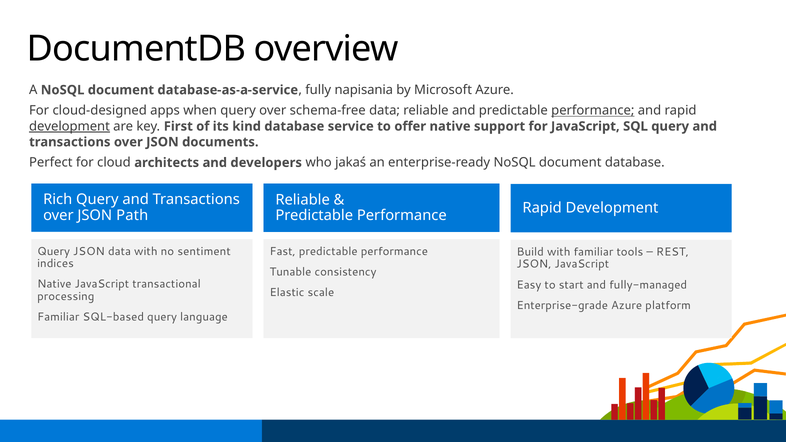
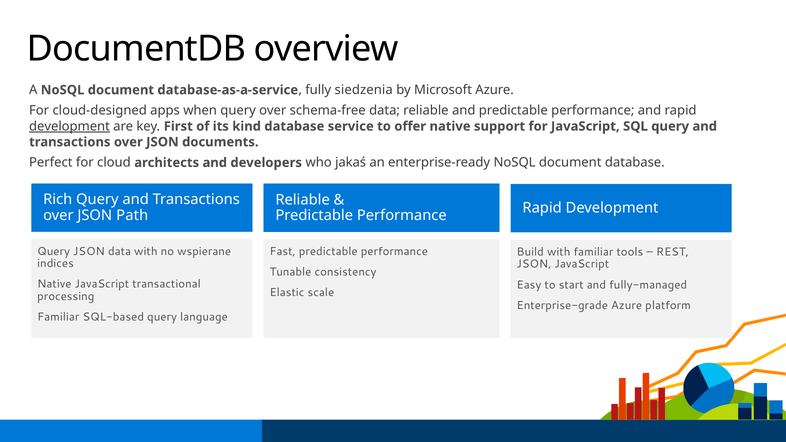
napisania: napisania -> siedzenia
performance at (593, 111) underline: present -> none
sentiment: sentiment -> wspierane
